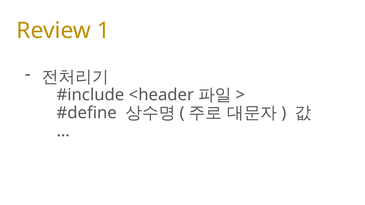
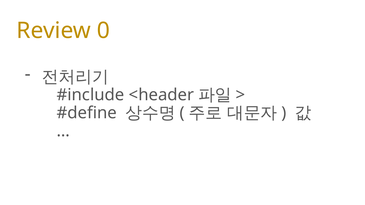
1: 1 -> 0
